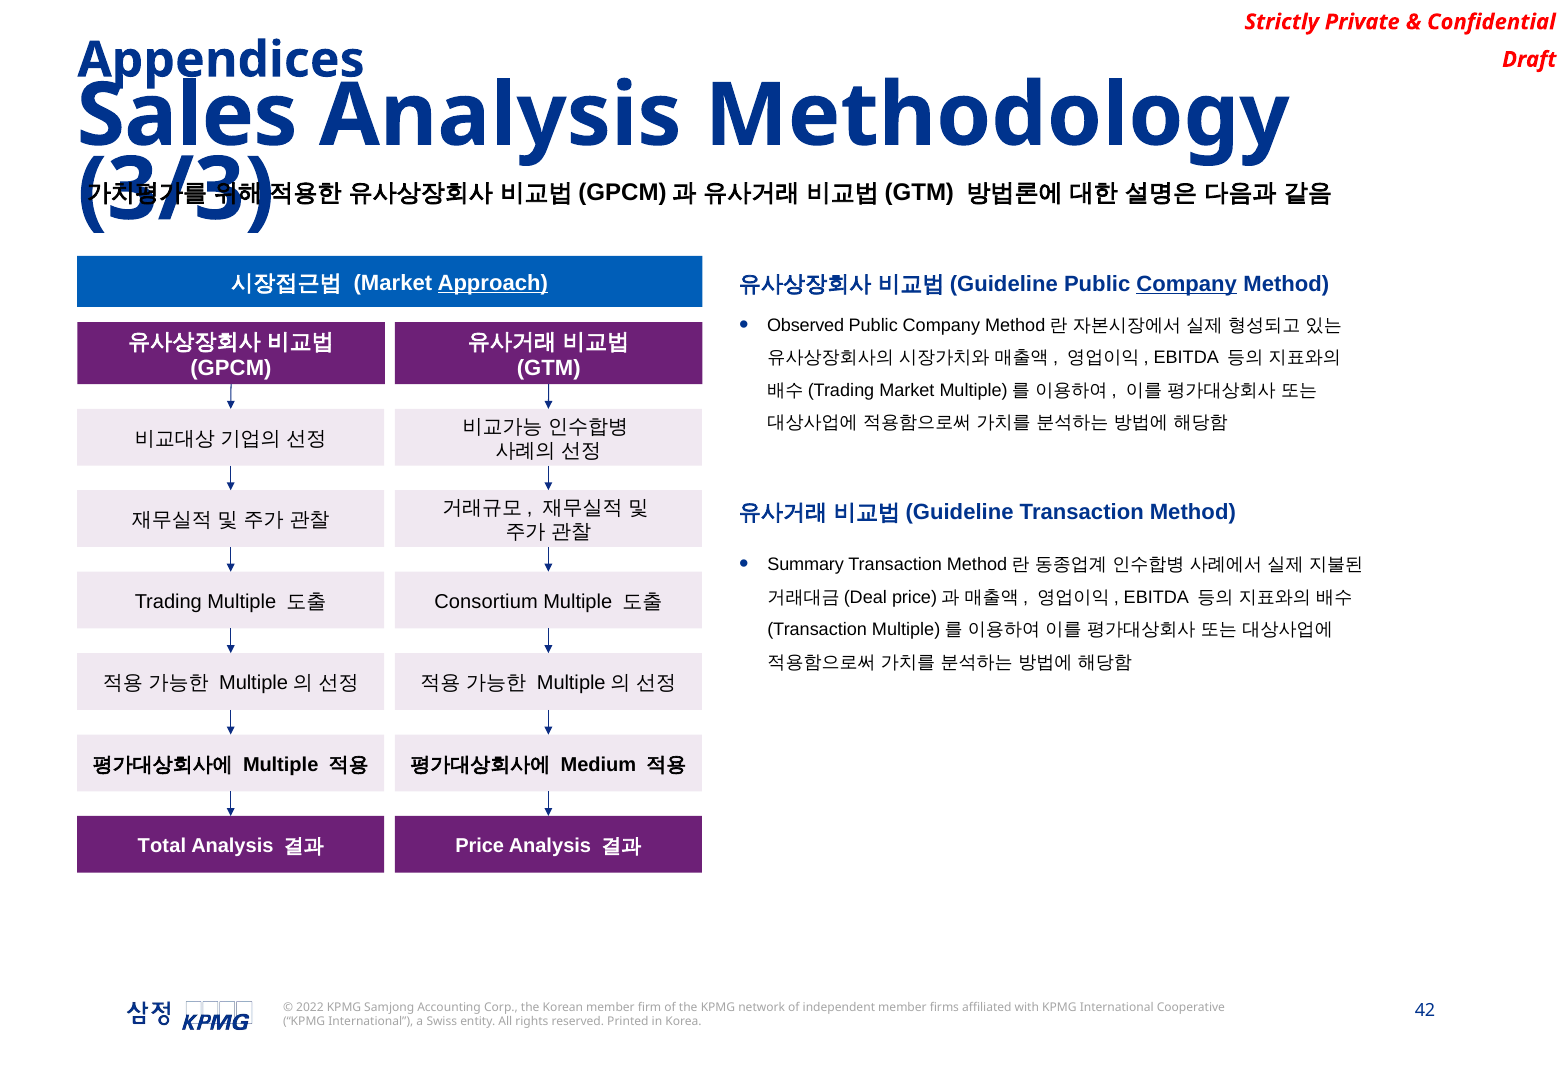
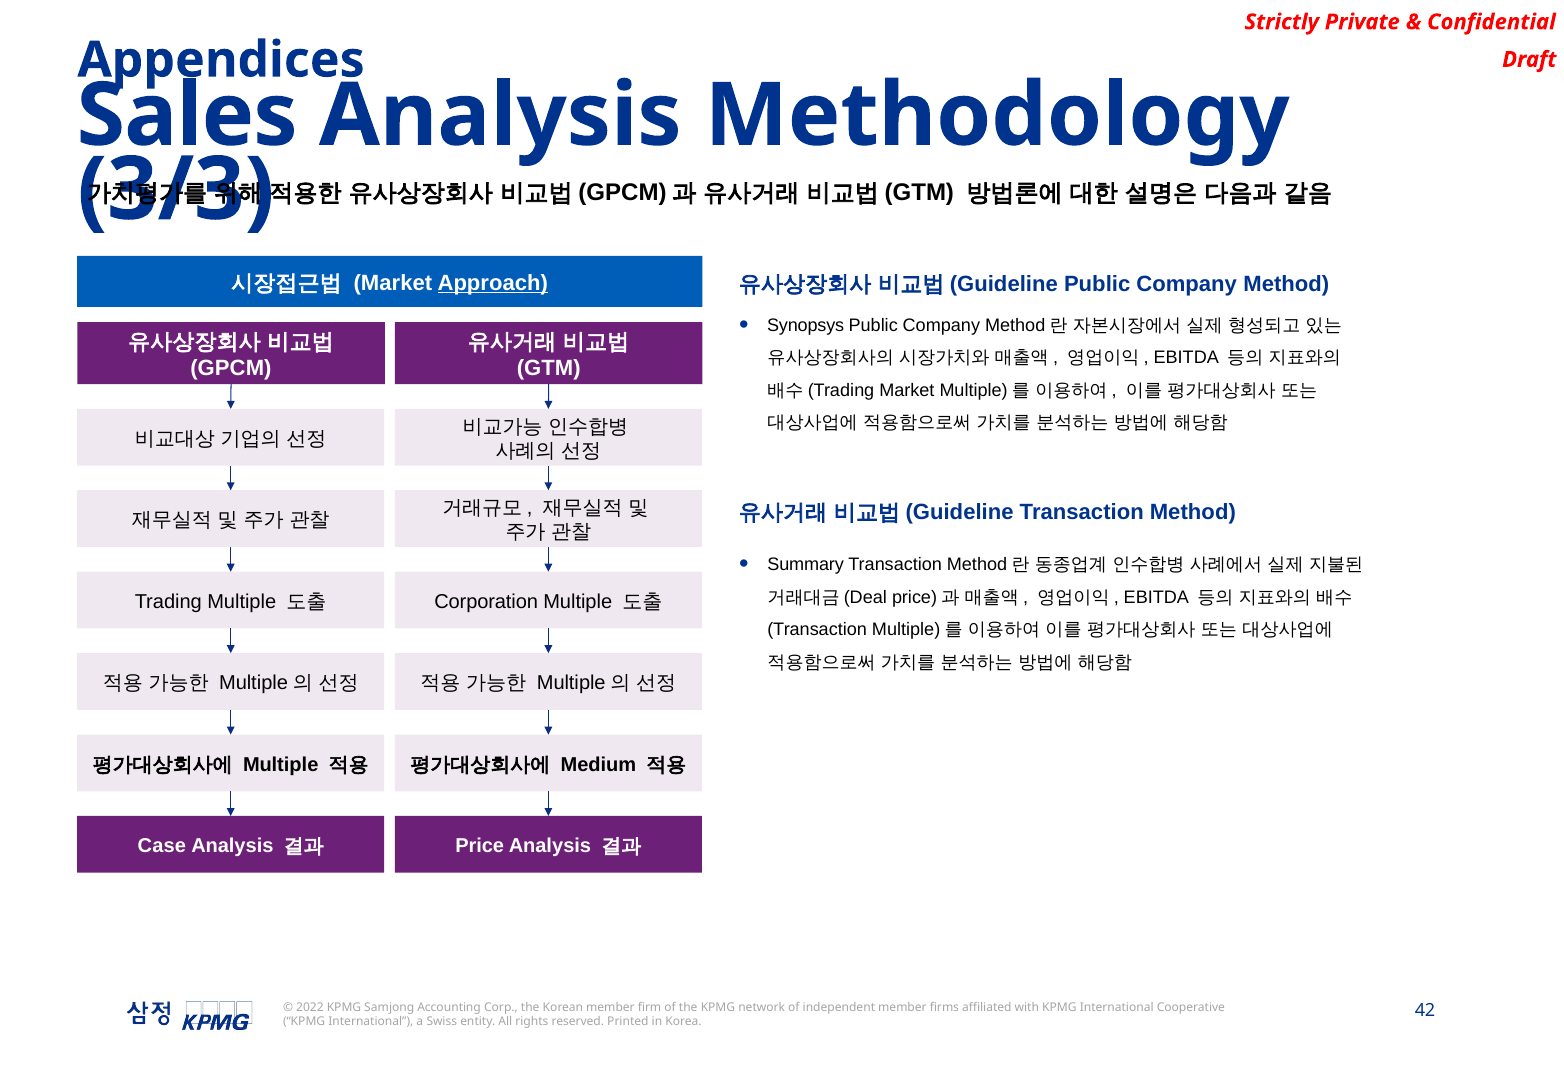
Company at (1187, 284) underline: present -> none
Observed: Observed -> Synopsys
Consortium: Consortium -> Corporation
Total: Total -> Case
